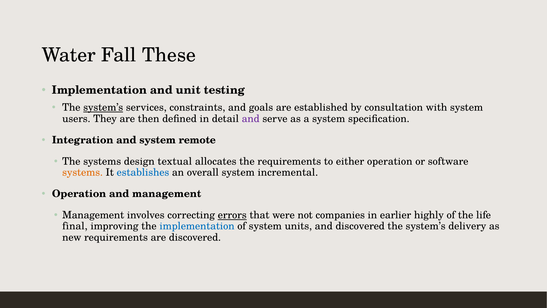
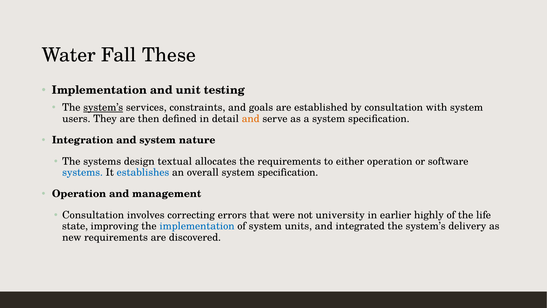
and at (251, 119) colour: purple -> orange
remote: remote -> nature
systems at (83, 172) colour: orange -> blue
overall system incremental: incremental -> specification
Management at (93, 215): Management -> Consultation
errors underline: present -> none
companies: companies -> university
final: final -> state
and discovered: discovered -> integrated
